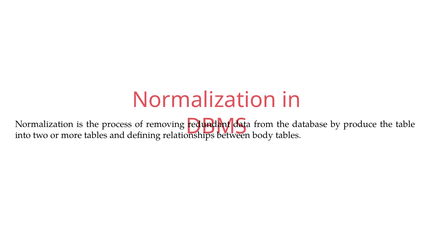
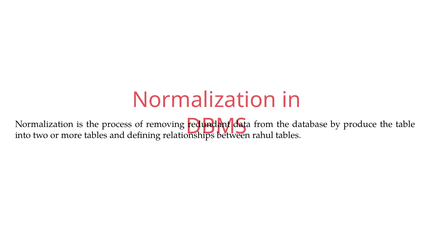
body: body -> rahul
